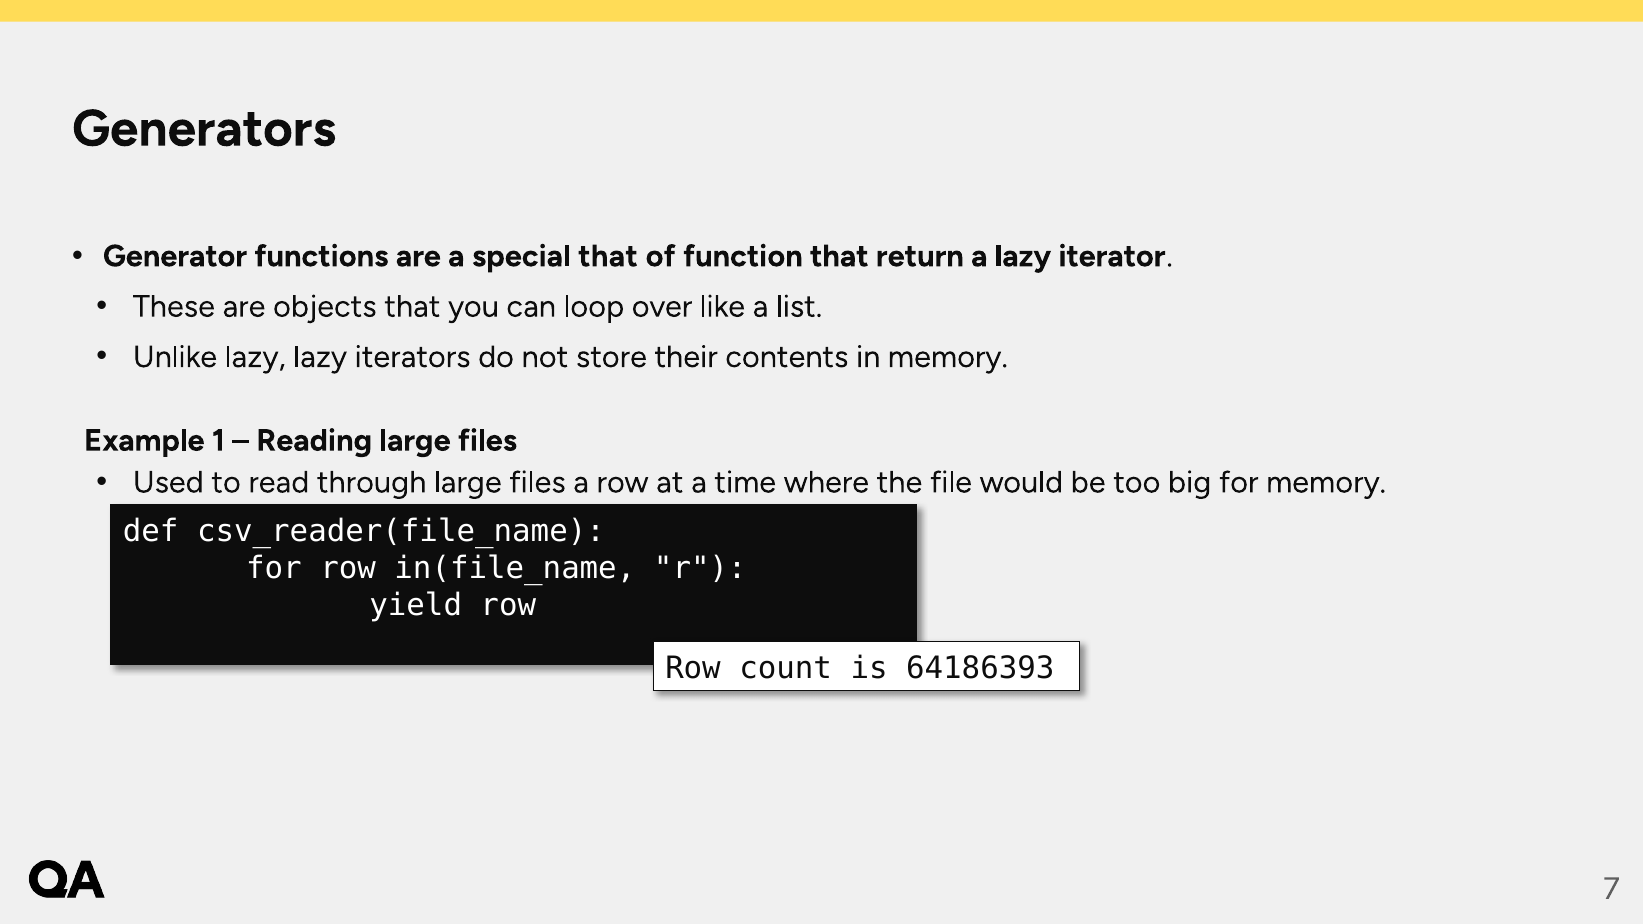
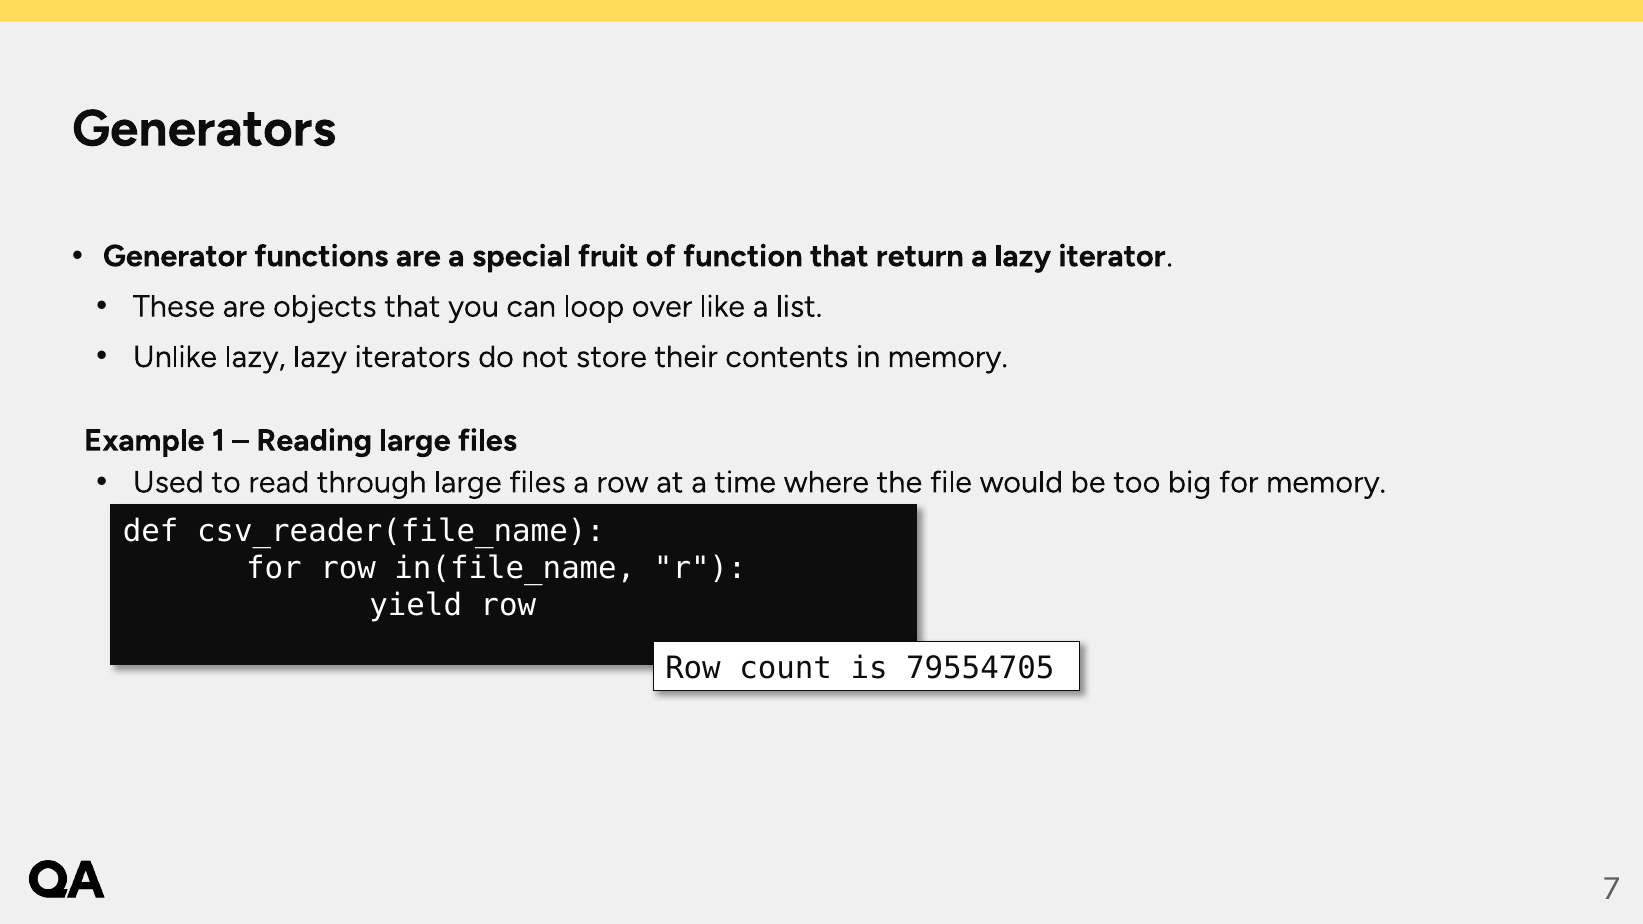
special that: that -> fruit
64186393: 64186393 -> 79554705
